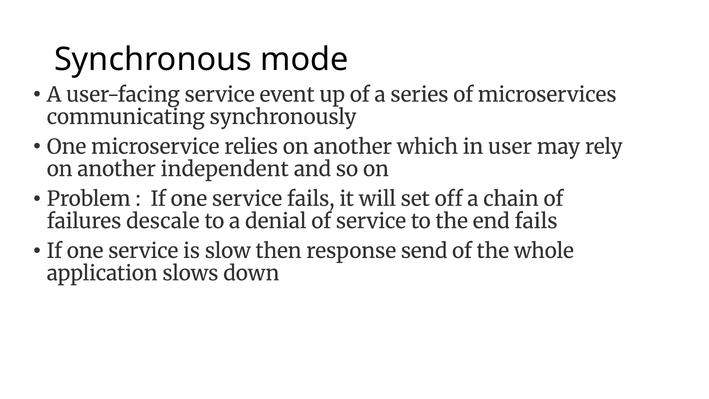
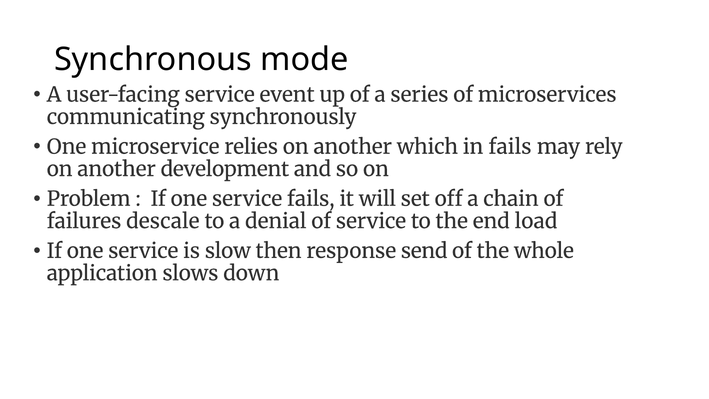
in user: user -> fails
independent: independent -> development
end fails: fails -> load
